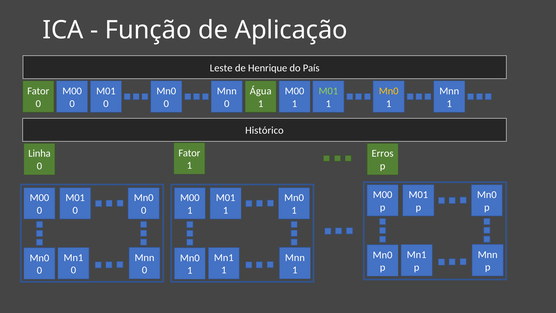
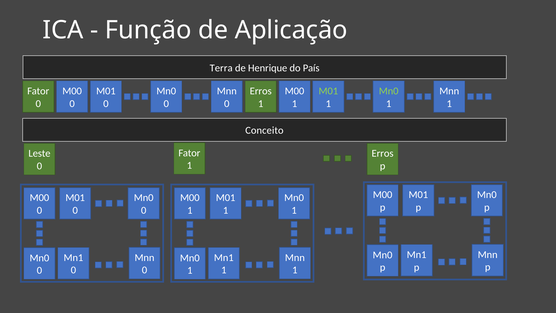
Leste: Leste -> Terra
Água at (261, 91): Água -> Erros
Mn0 at (389, 91) colour: yellow -> light green
Histórico: Histórico -> Conceito
Linha: Linha -> Leste
